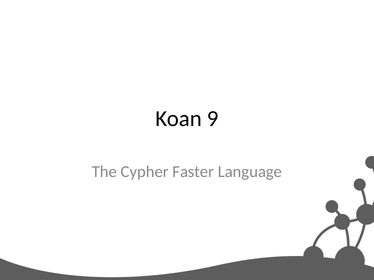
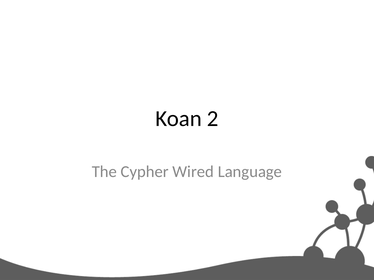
9: 9 -> 2
Faster: Faster -> Wired
